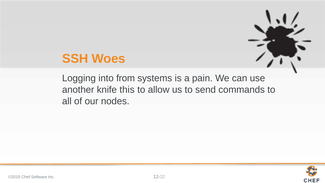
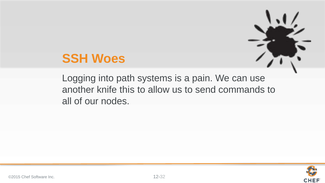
from: from -> path
